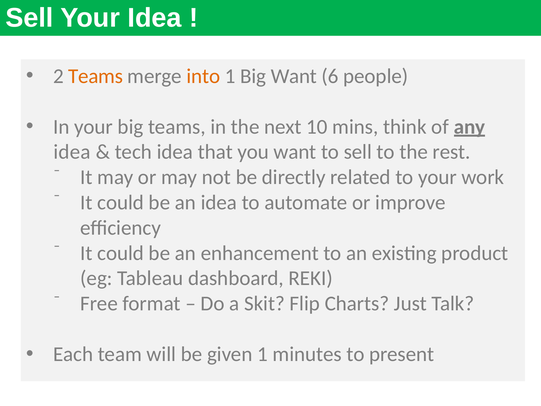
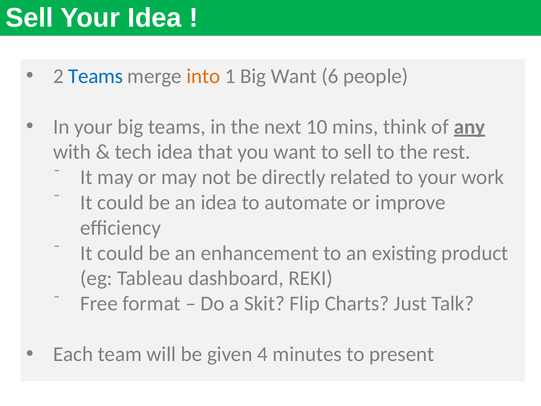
Teams at (96, 76) colour: orange -> blue
idea at (72, 152): idea -> with
given 1: 1 -> 4
